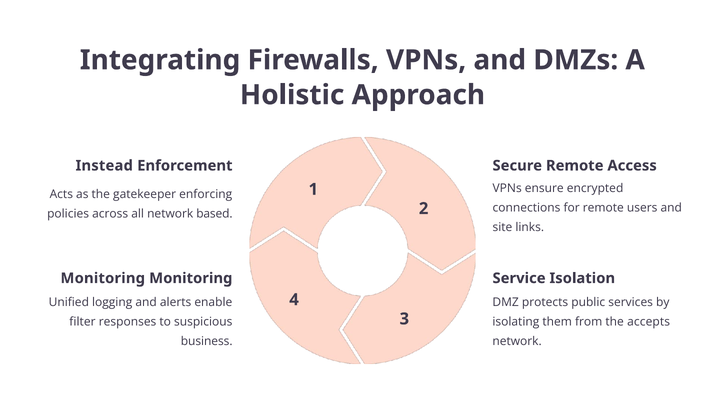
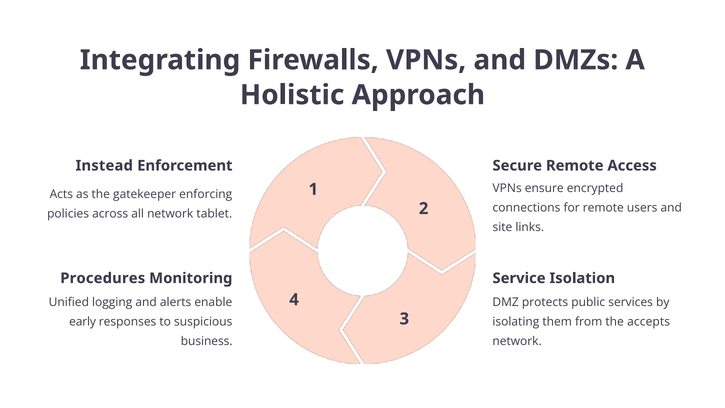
based: based -> tablet
Monitoring at (103, 278): Monitoring -> Procedures
filter: filter -> early
